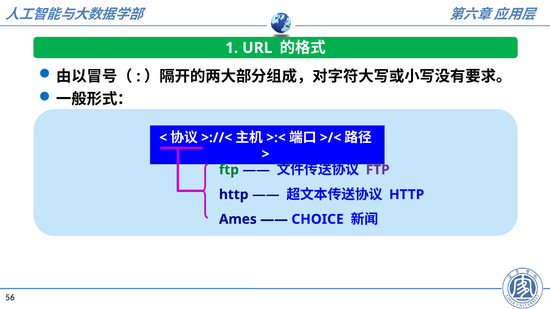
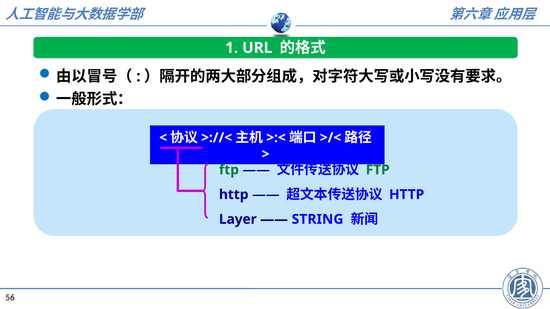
FTP at (378, 170) colour: purple -> green
Ames: Ames -> Layer
CHOICE: CHOICE -> STRING
